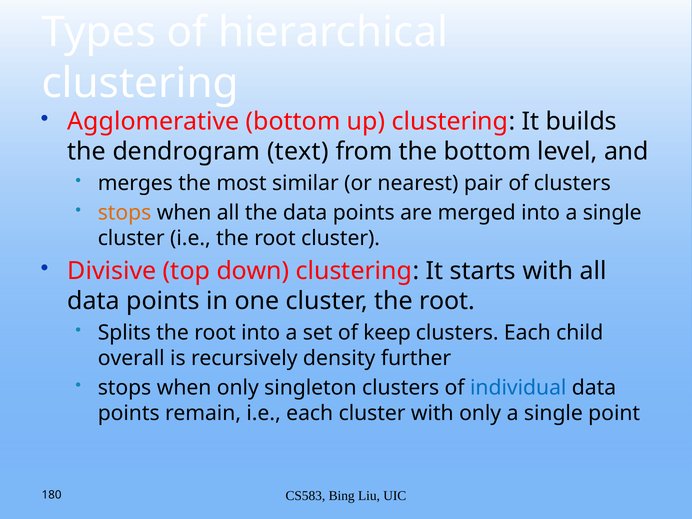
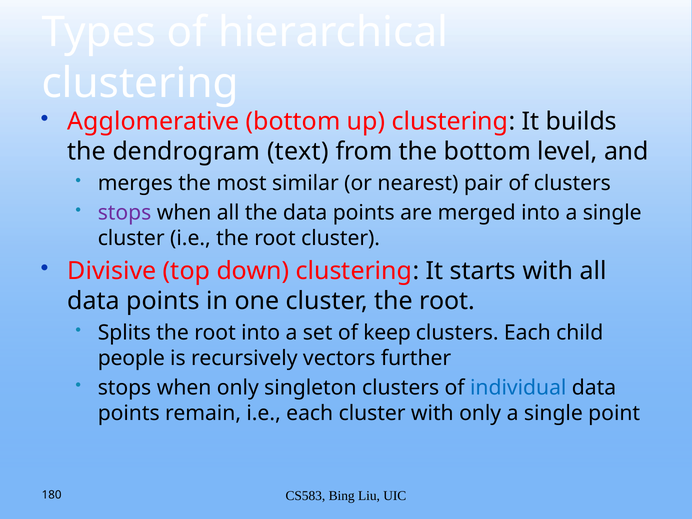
stops at (125, 213) colour: orange -> purple
overall: overall -> people
density: density -> vectors
